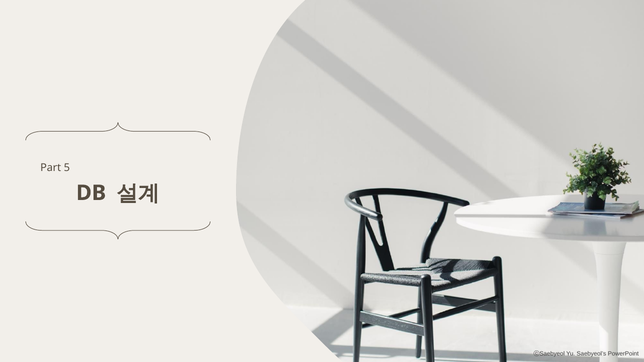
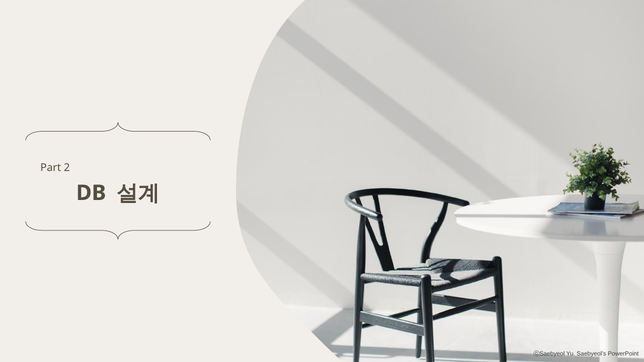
5: 5 -> 2
